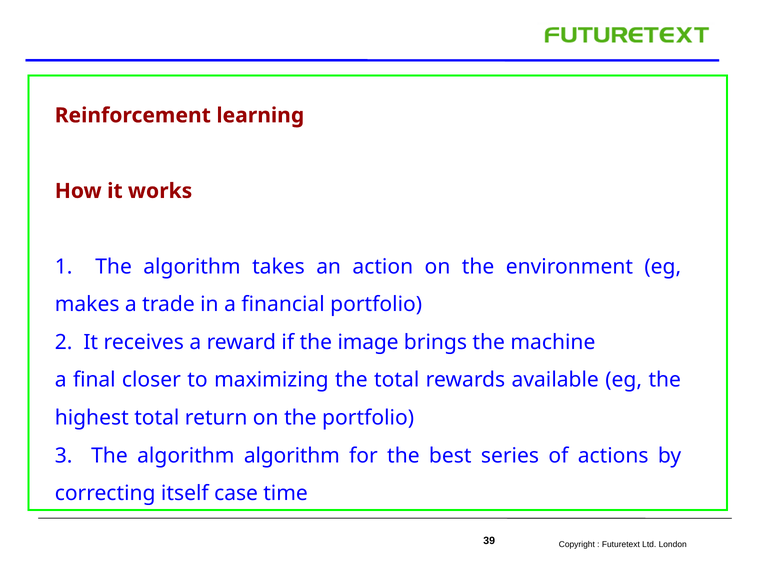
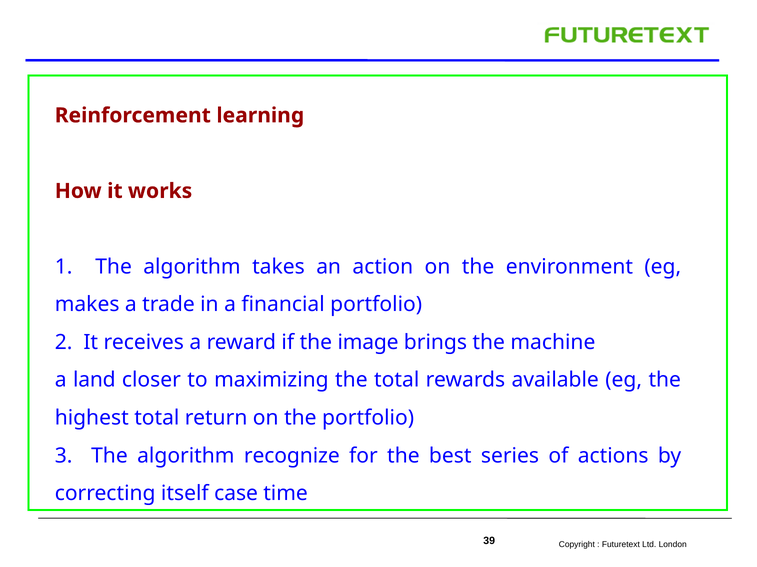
final: final -> land
algorithm algorithm: algorithm -> recognize
